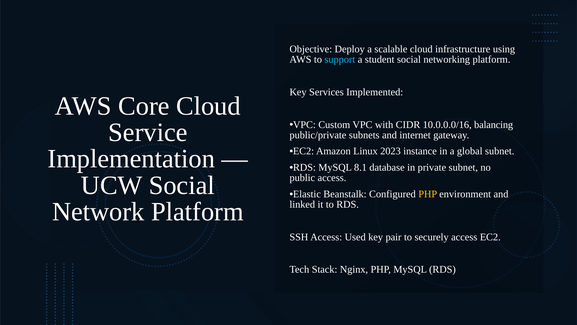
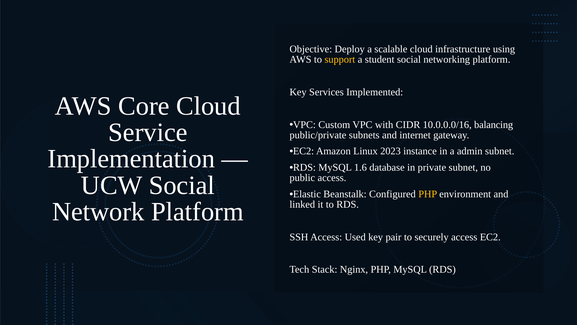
support colour: light blue -> yellow
global: global -> admin
8.1: 8.1 -> 1.6
